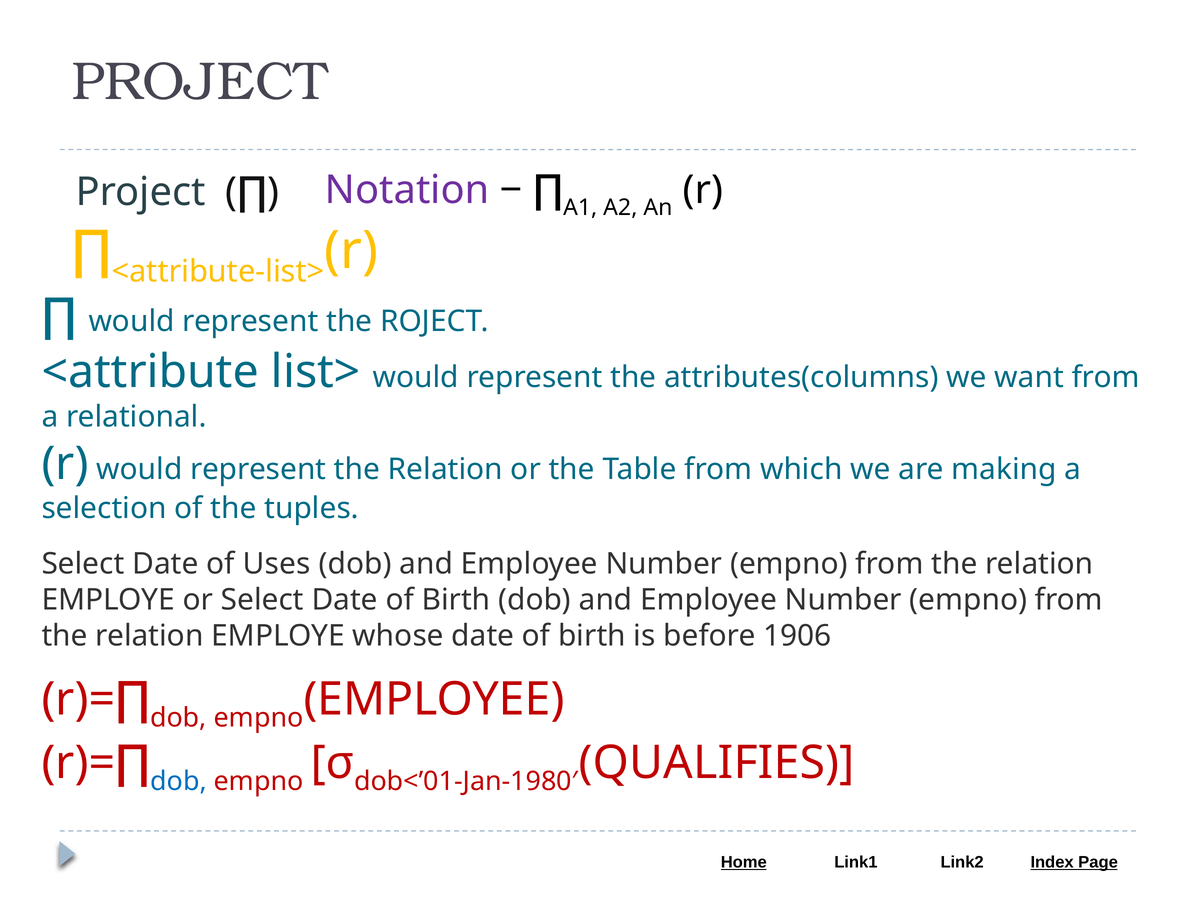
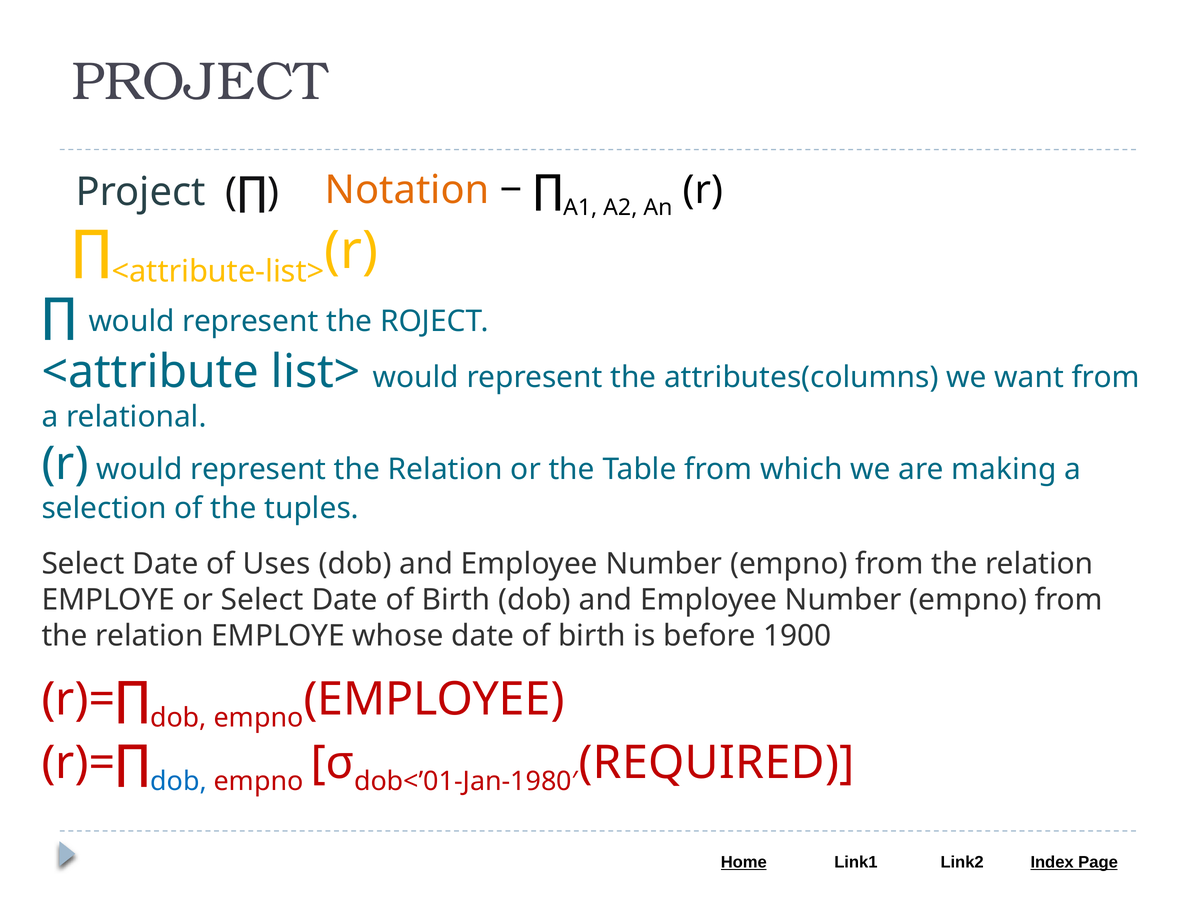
Notation colour: purple -> orange
1906: 1906 -> 1900
QUALIFIES: QUALIFIES -> REQUIRED
